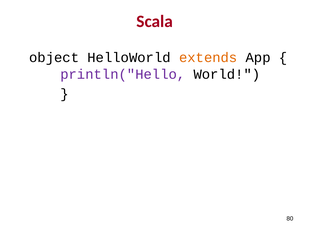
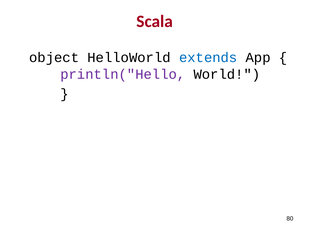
extends colour: orange -> blue
